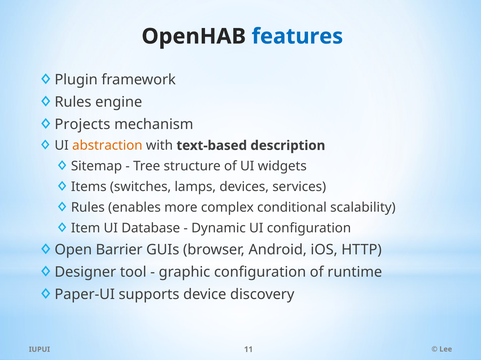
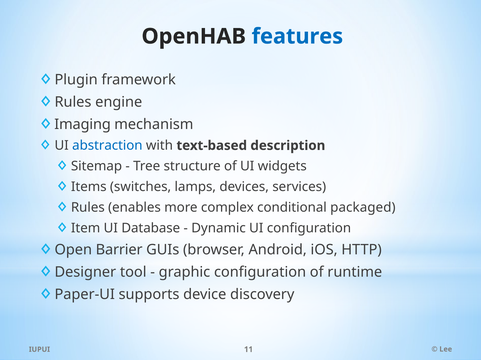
Projects: Projects -> Imaging
abstraction colour: orange -> blue
scalability: scalability -> packaged
